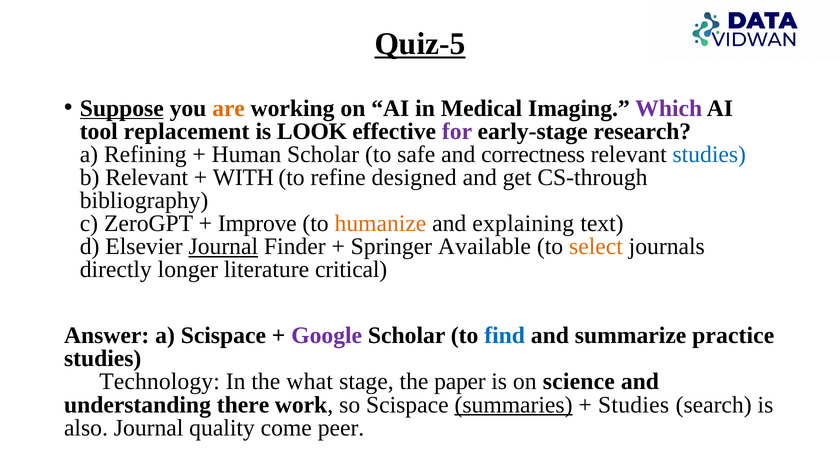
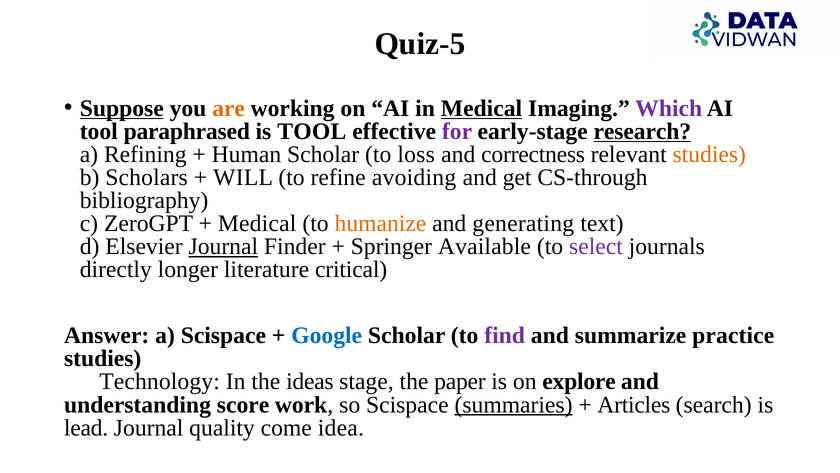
Quiz-5 underline: present -> none
Medical at (481, 108) underline: none -> present
replacement: replacement -> paraphrased
is LOOK: LOOK -> TOOL
research underline: none -> present
safe: safe -> loss
studies at (709, 154) colour: blue -> orange
b Relevant: Relevant -> Scholars
WITH: WITH -> WILL
designed: designed -> avoiding
Improve at (257, 223): Improve -> Medical
explaining: explaining -> generating
select colour: orange -> purple
Google colour: purple -> blue
find colour: blue -> purple
what: what -> ideas
science: science -> explore
there: there -> score
Studies at (634, 404): Studies -> Articles
also: also -> lead
peer: peer -> idea
